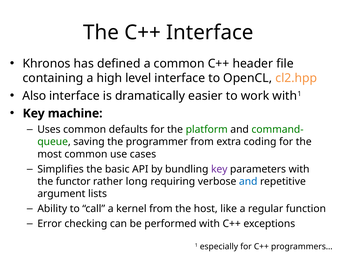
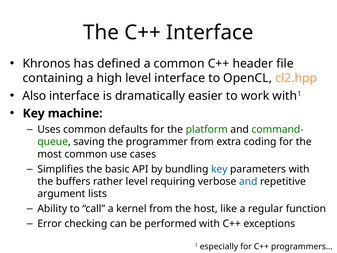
key at (219, 169) colour: purple -> blue
functor: functor -> buffers
rather long: long -> level
